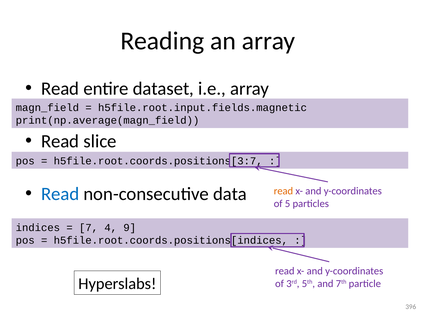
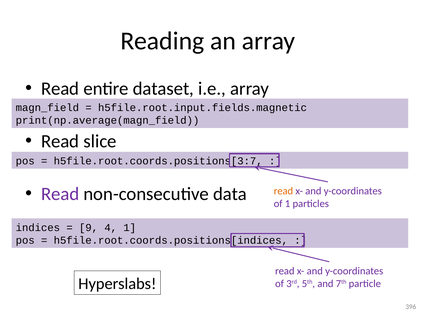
Read at (60, 194) colour: blue -> purple
of 5: 5 -> 1
7: 7 -> 9
4 9: 9 -> 1
